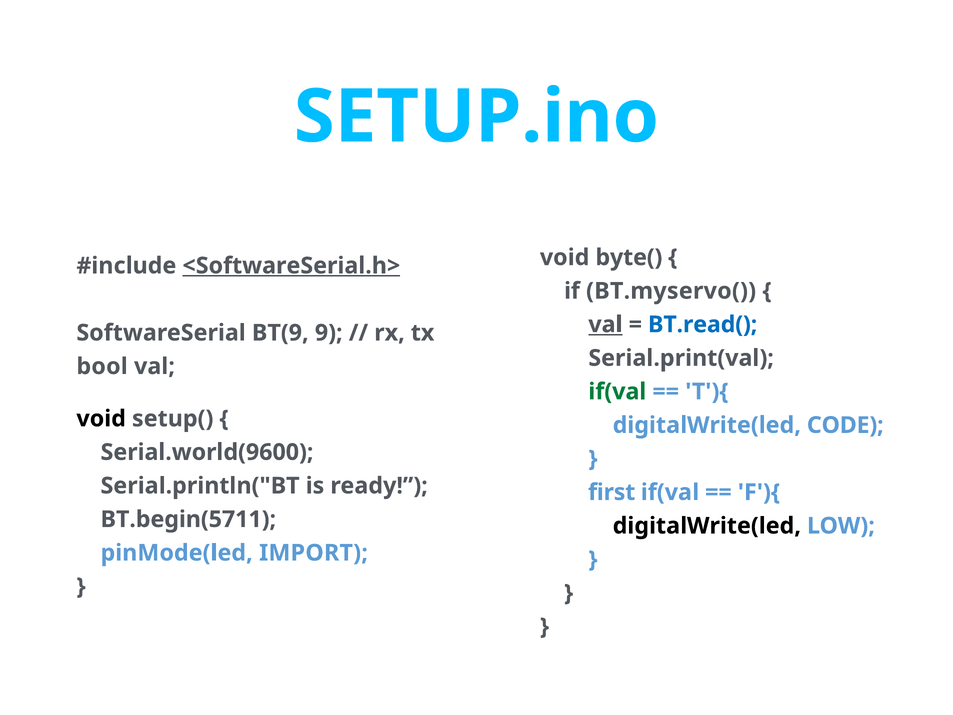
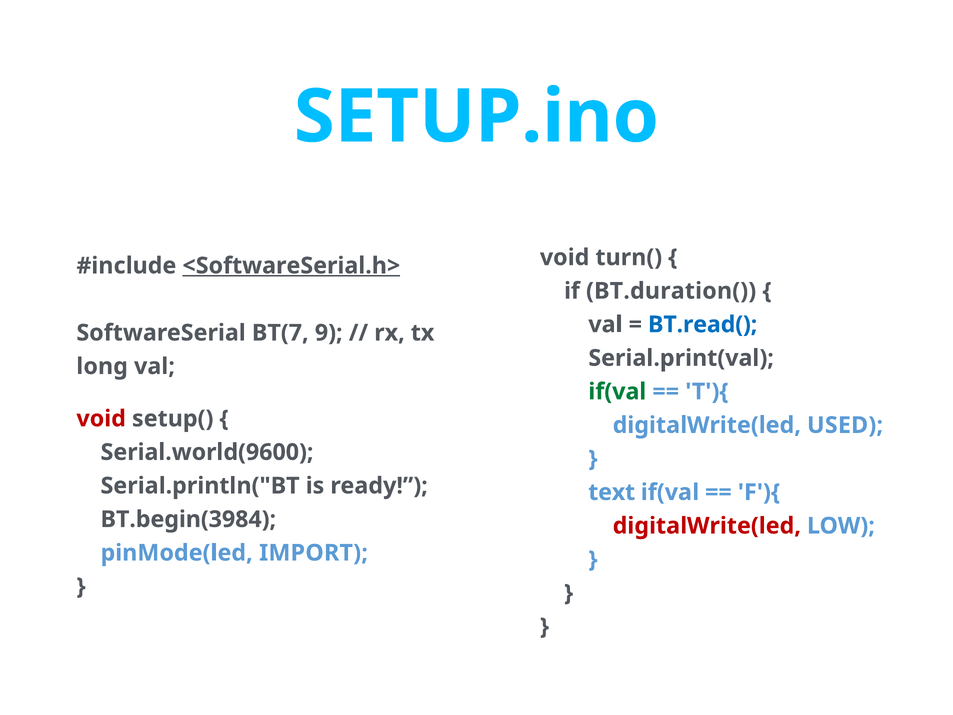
byte(: byte( -> turn(
BT.myservo(: BT.myservo( -> BT.duration(
val at (605, 324) underline: present -> none
BT(9: BT(9 -> BT(7
bool: bool -> long
void at (101, 419) colour: black -> red
CODE: CODE -> USED
first: first -> text
BT.begin(5711: BT.begin(5711 -> BT.begin(3984
digitalWrite(led at (707, 526) colour: black -> red
